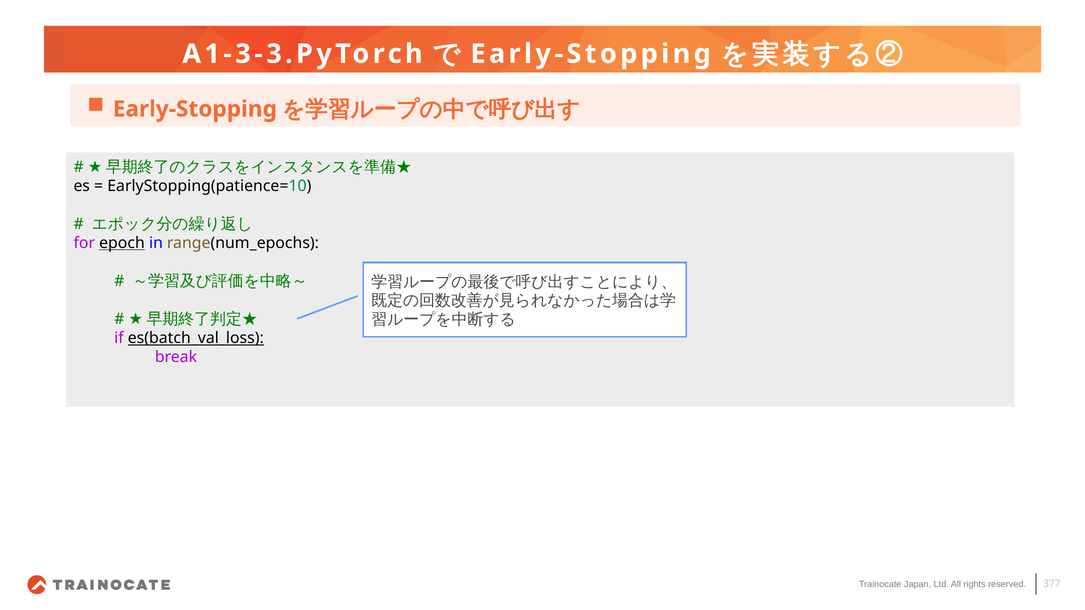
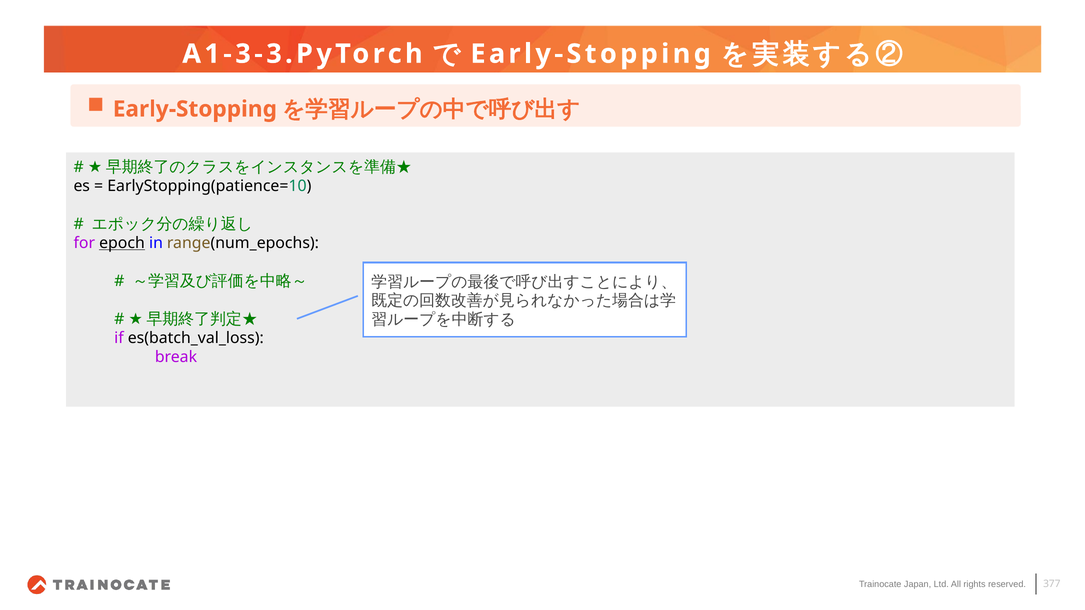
es(batch_val_loss underline: present -> none
